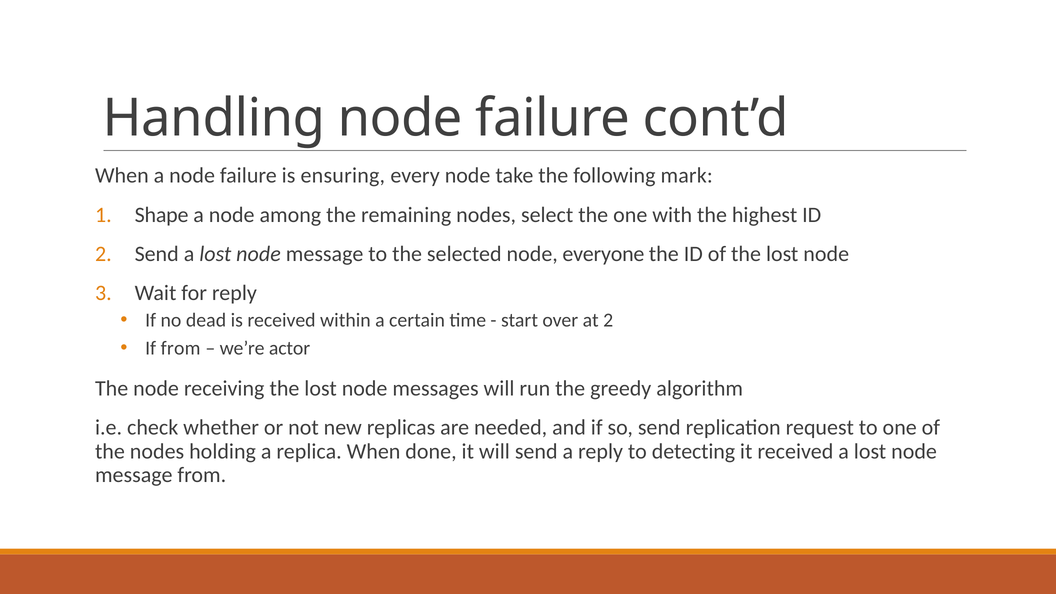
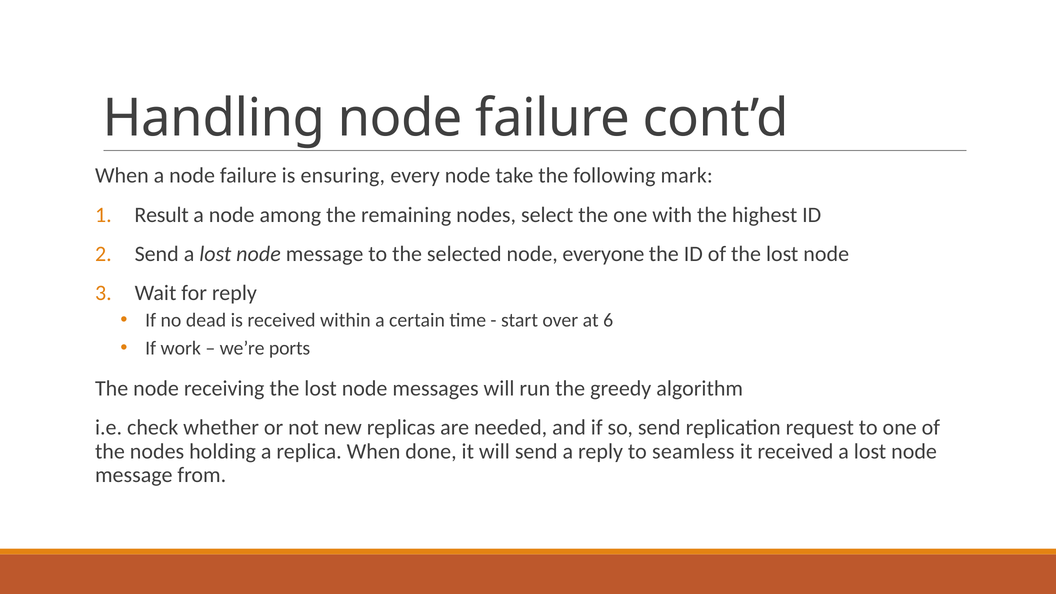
Shape: Shape -> Result
at 2: 2 -> 6
If from: from -> work
actor: actor -> ports
detecting: detecting -> seamless
